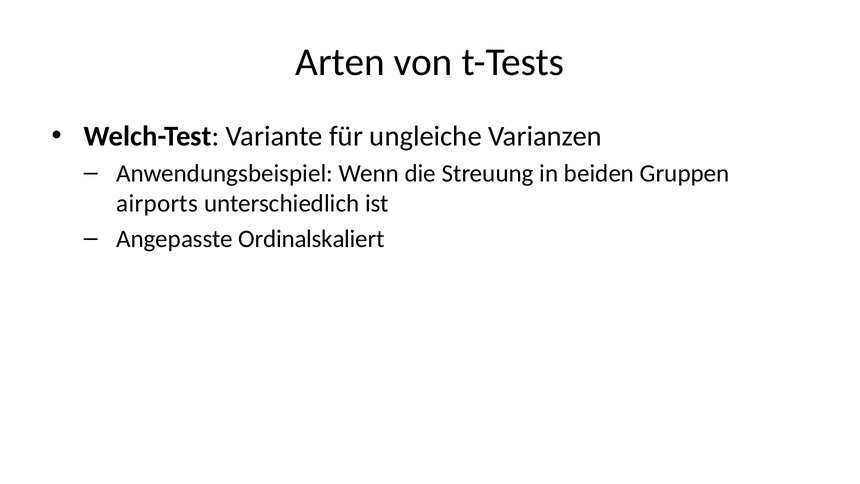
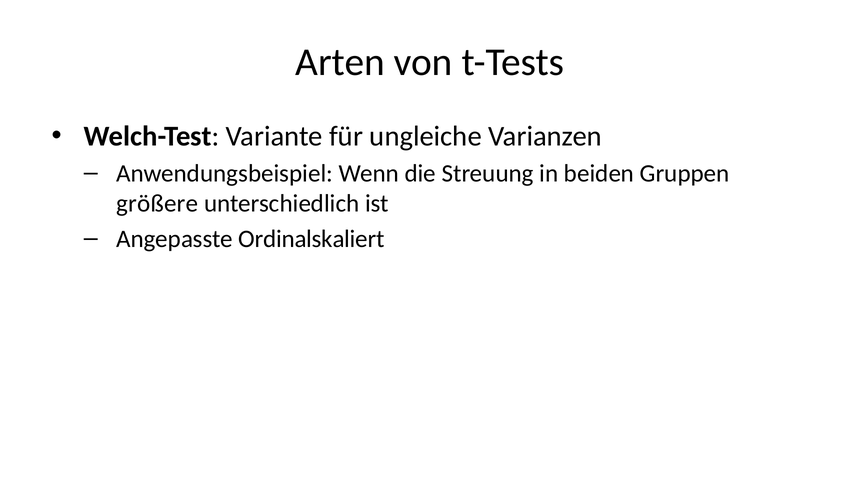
airports: airports -> größere
